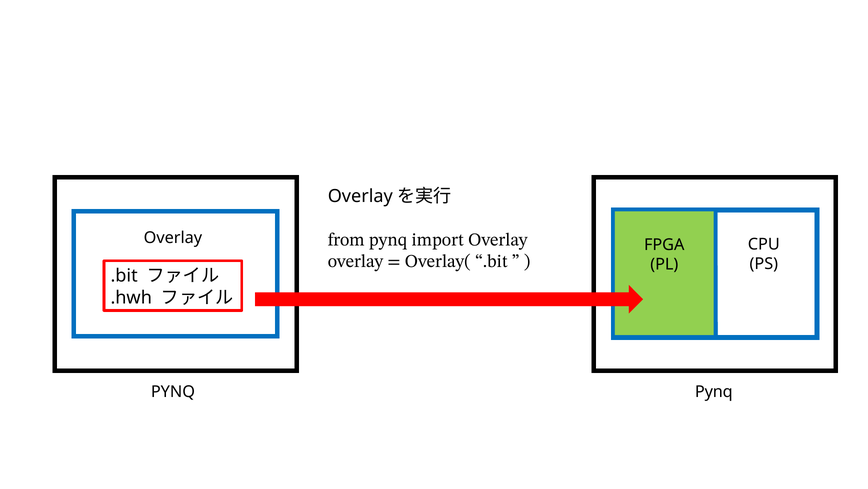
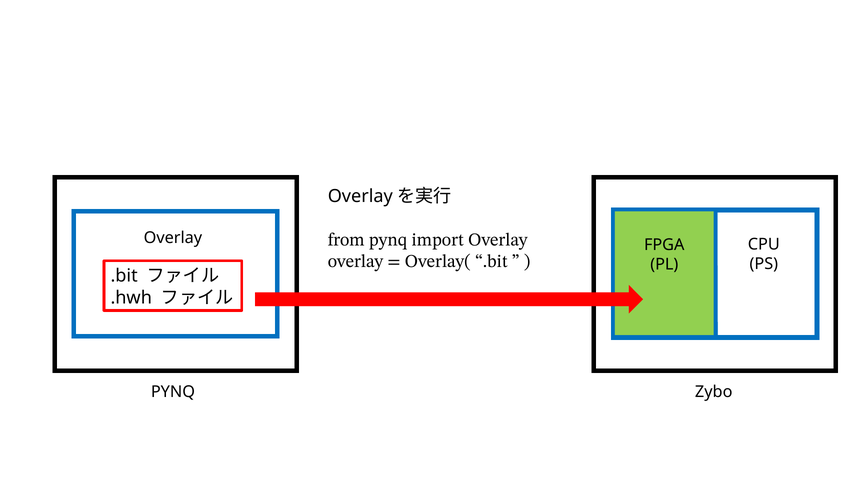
PYNQ Pynq: Pynq -> Zybo
